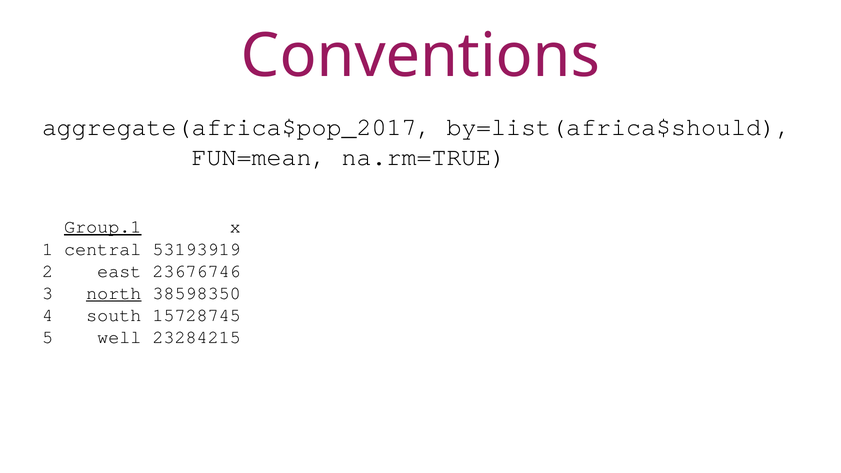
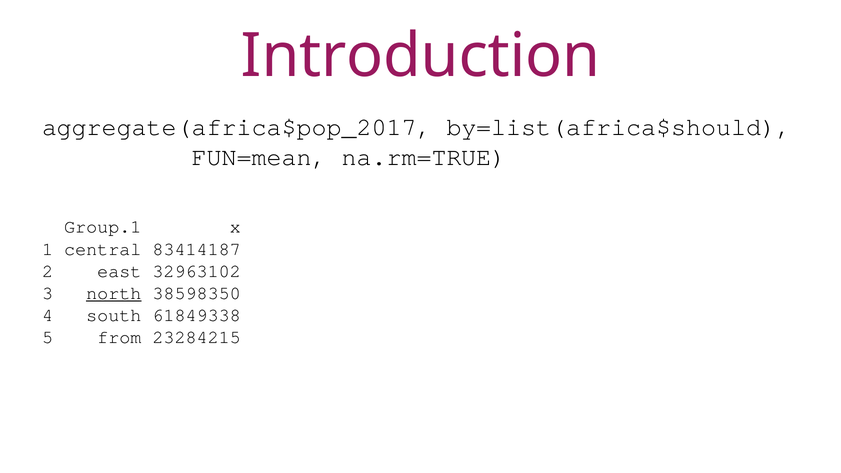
Conventions: Conventions -> Introduction
Group.1 underline: present -> none
53193919: 53193919 -> 83414187
23676746: 23676746 -> 32963102
15728745: 15728745 -> 61849338
well: well -> from
